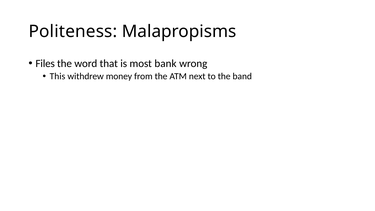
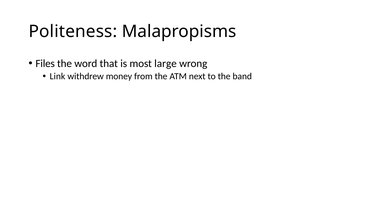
bank: bank -> large
This: This -> Link
